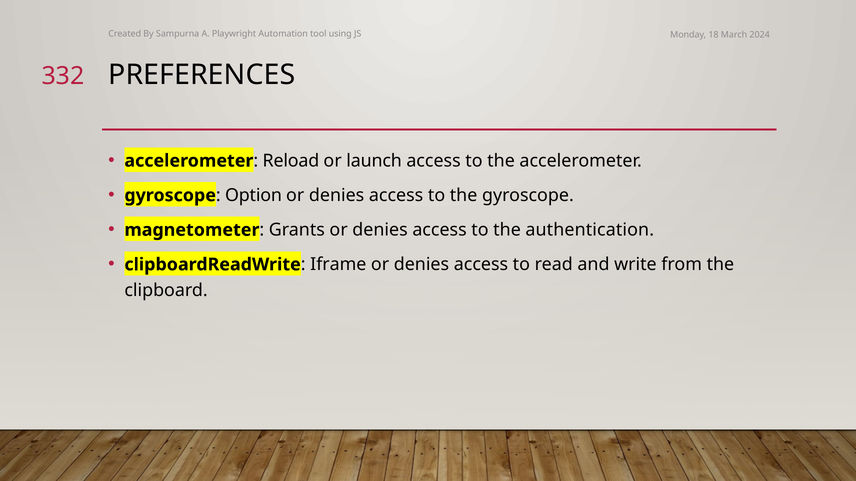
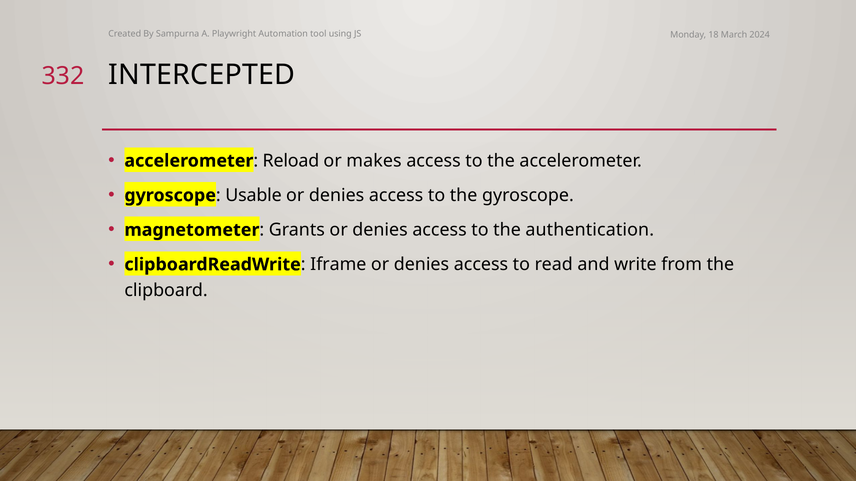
PREFERENCES: PREFERENCES -> INTERCEPTED
launch: launch -> makes
Option: Option -> Usable
